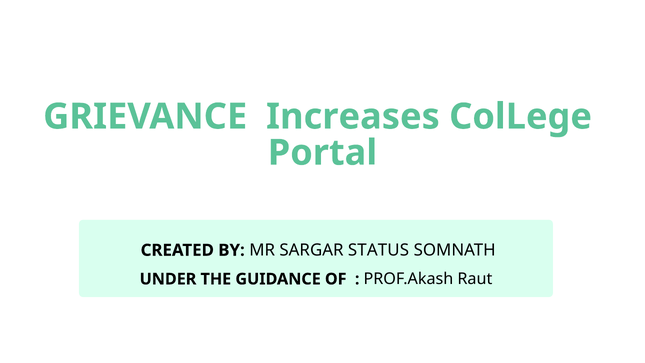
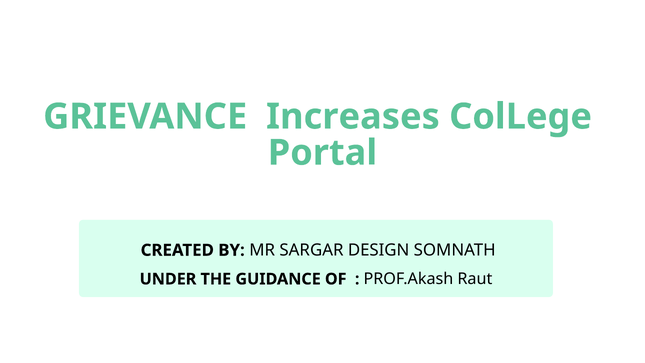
STATUS: STATUS -> DESIGN
